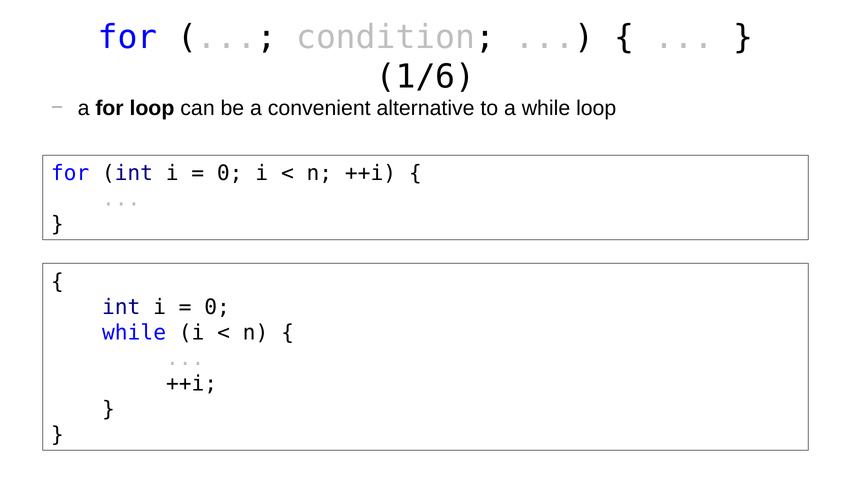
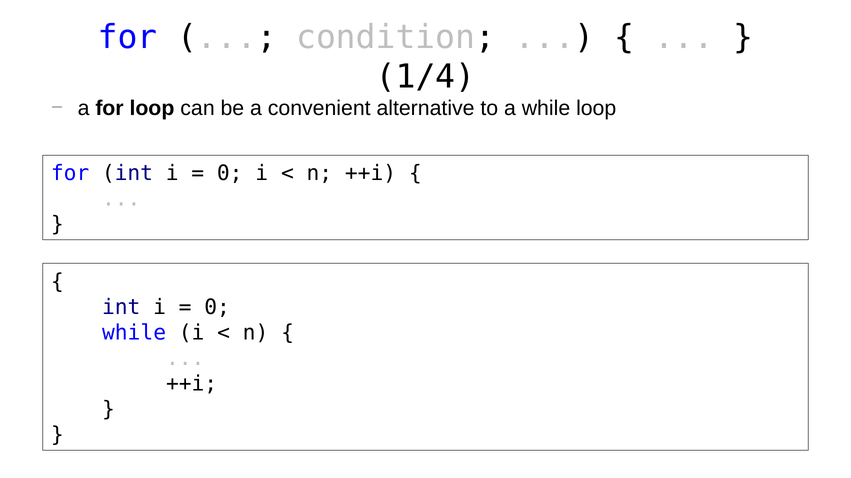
1/6: 1/6 -> 1/4
